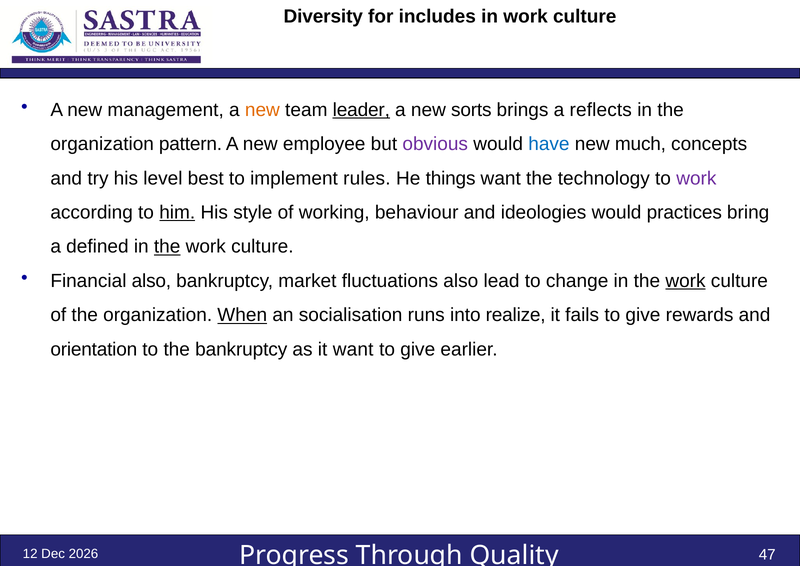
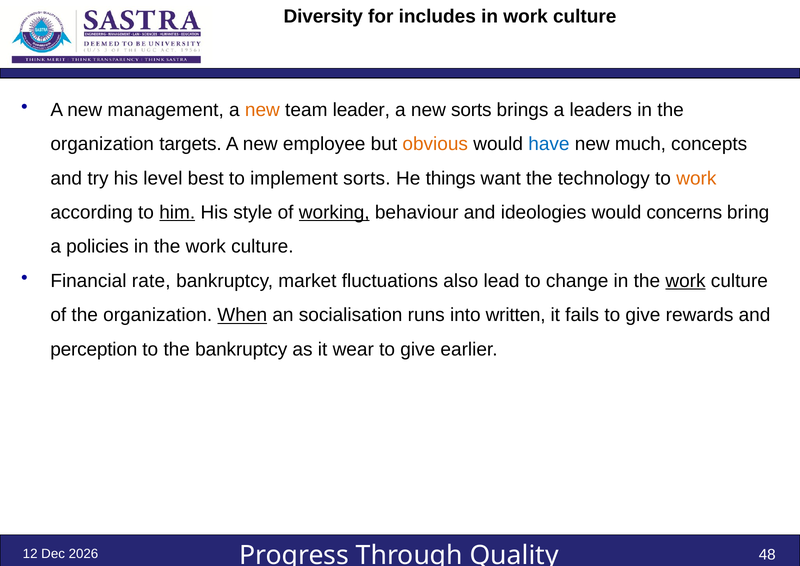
leader underline: present -> none
reflects: reflects -> leaders
pattern: pattern -> targets
obvious colour: purple -> orange
implement rules: rules -> sorts
work at (696, 178) colour: purple -> orange
working underline: none -> present
practices: practices -> concerns
defined: defined -> policies
the at (167, 247) underline: present -> none
Financial also: also -> rate
realize: realize -> written
orientation: orientation -> perception
it want: want -> wear
47: 47 -> 48
